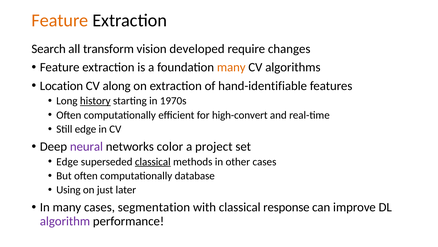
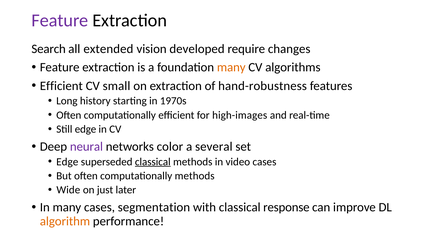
Feature at (60, 21) colour: orange -> purple
transform: transform -> extended
Location at (61, 86): Location -> Efficient
along: along -> small
hand-identifiable: hand-identifiable -> hand-robustness
history underline: present -> none
high-convert: high-convert -> high-images
project: project -> several
other: other -> video
computationally database: database -> methods
Using: Using -> Wide
algorithm colour: purple -> orange
